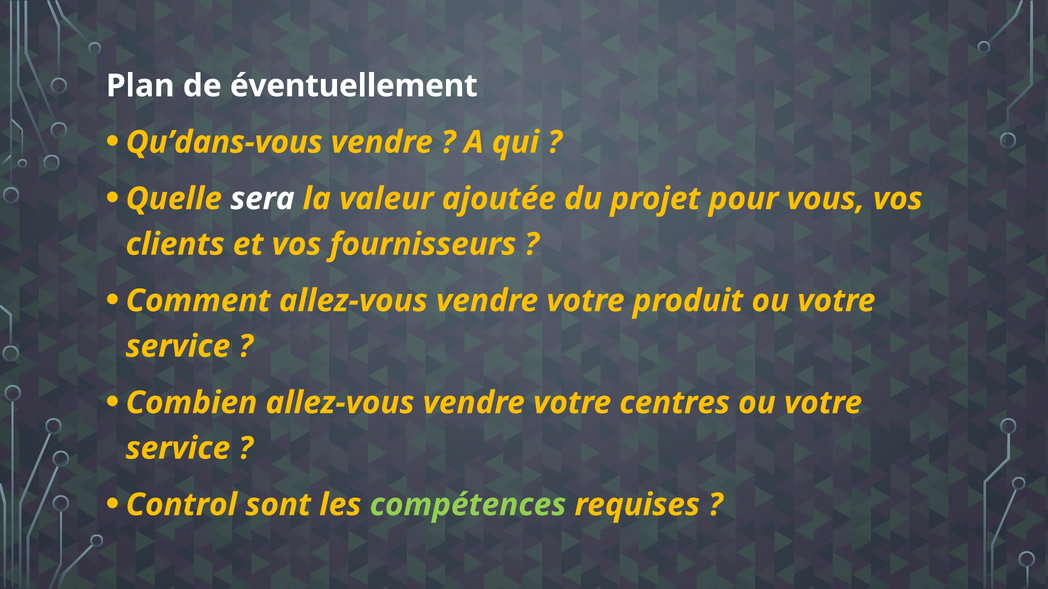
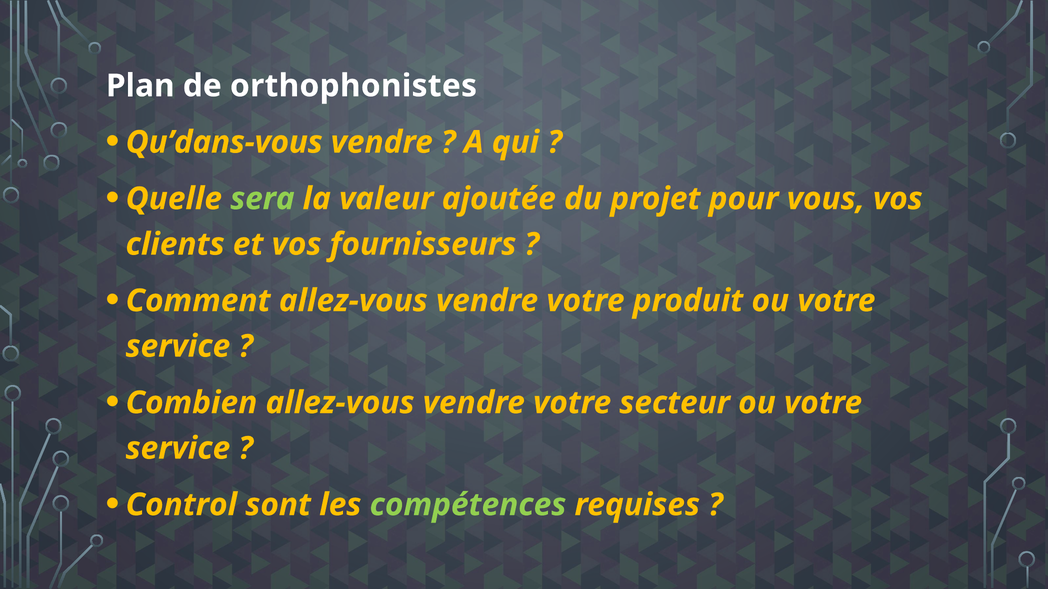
éventuellement: éventuellement -> orthophonistes
sera colour: white -> light green
centres: centres -> secteur
